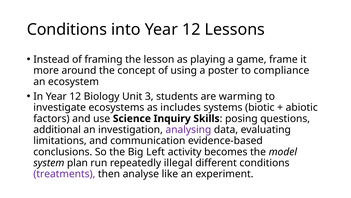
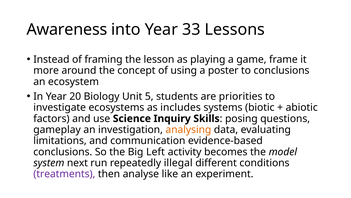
Conditions at (67, 29): Conditions -> Awareness
into Year 12: 12 -> 33
to compliance: compliance -> conclusions
In Year 12: 12 -> 20
3: 3 -> 5
warming: warming -> priorities
additional: additional -> gameplay
analysing colour: purple -> orange
plan: plan -> next
